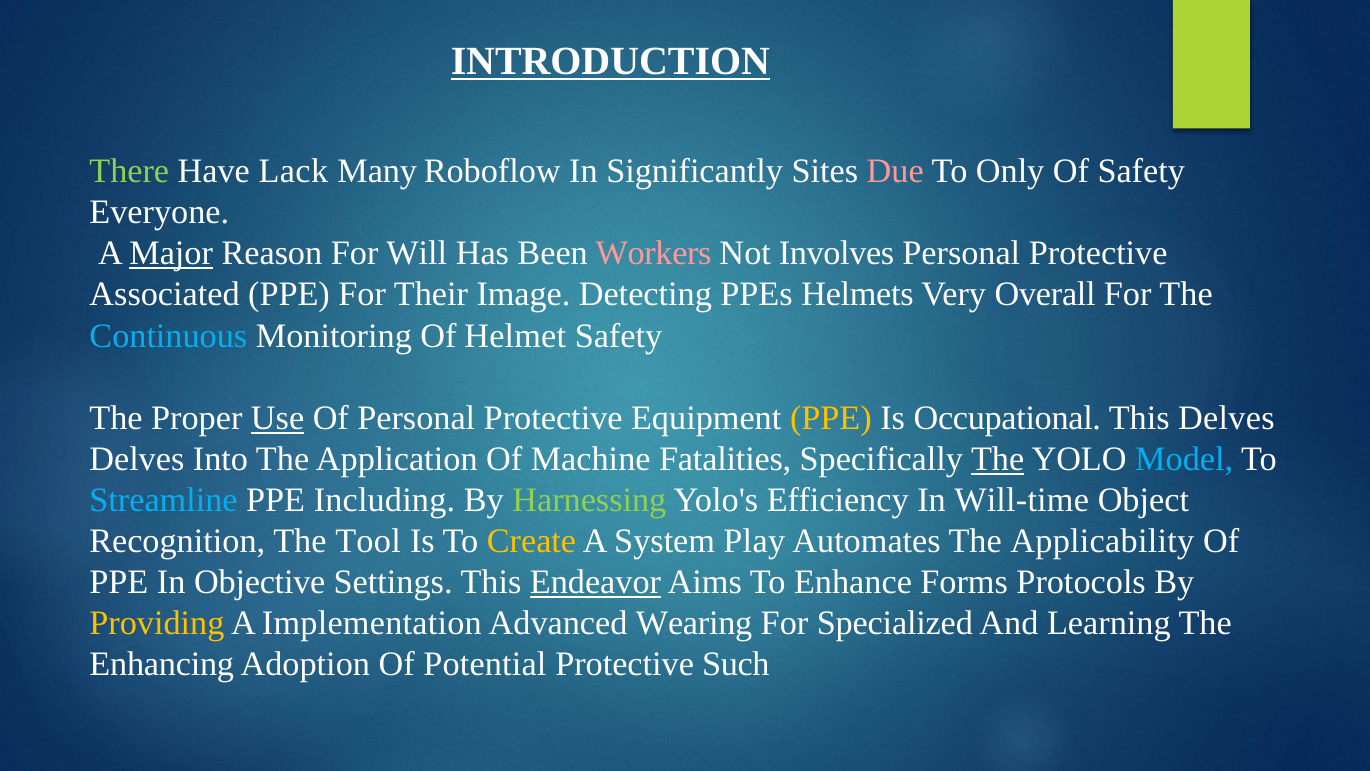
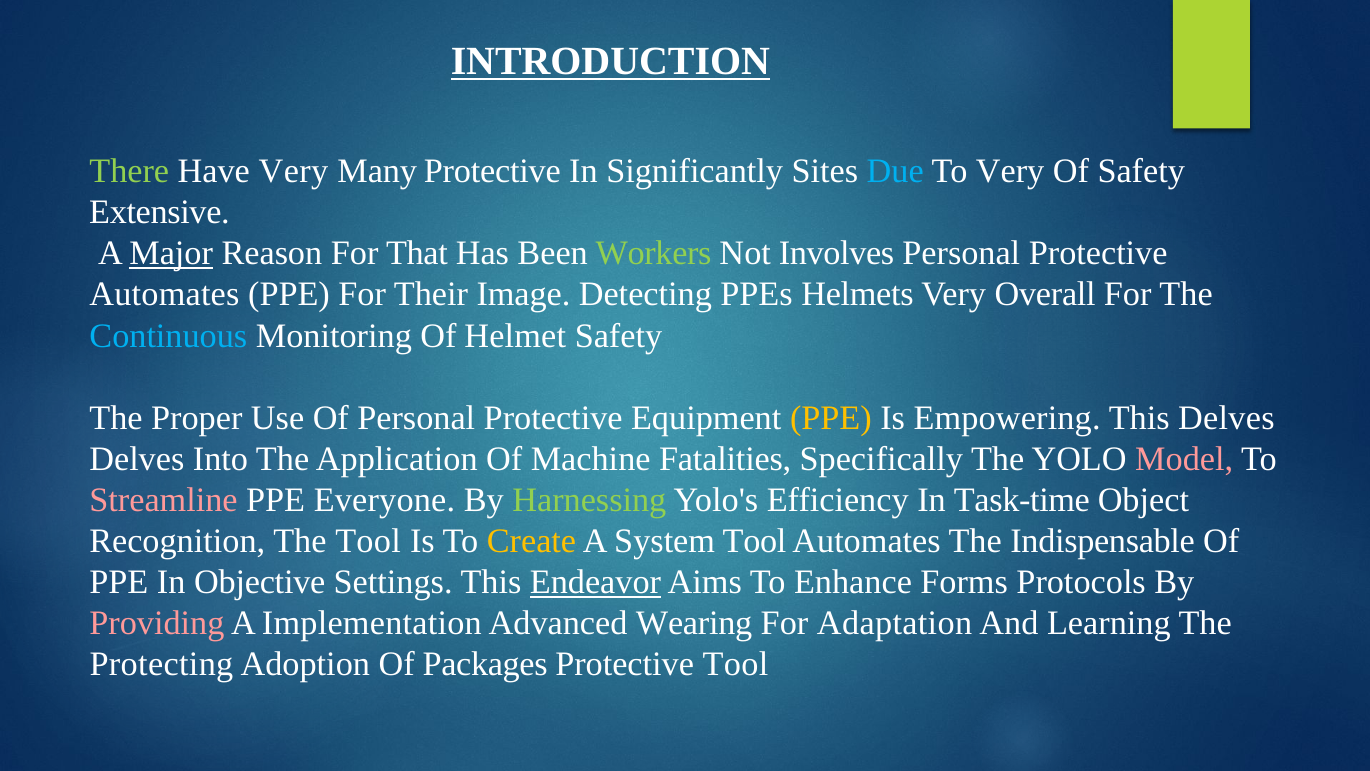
Have Lack: Lack -> Very
Many Roboflow: Roboflow -> Protective
Due colour: pink -> light blue
To Only: Only -> Very
Everyone: Everyone -> Extensive
Will: Will -> That
Workers colour: pink -> light green
Associated at (165, 294): Associated -> Automates
Use underline: present -> none
Occupational: Occupational -> Empowering
The at (998, 459) underline: present -> none
Model colour: light blue -> pink
Streamline colour: light blue -> pink
Including: Including -> Everyone
Will-time: Will-time -> Task-time
System Play: Play -> Tool
Applicability: Applicability -> Indispensable
Providing colour: yellow -> pink
Specialized: Specialized -> Adaptation
Enhancing: Enhancing -> Protecting
Potential: Potential -> Packages
Protective Such: Such -> Tool
